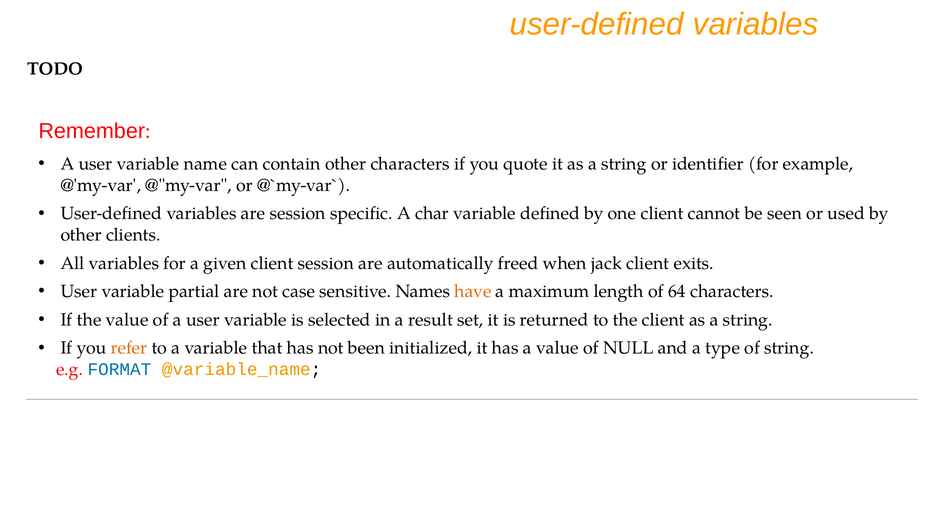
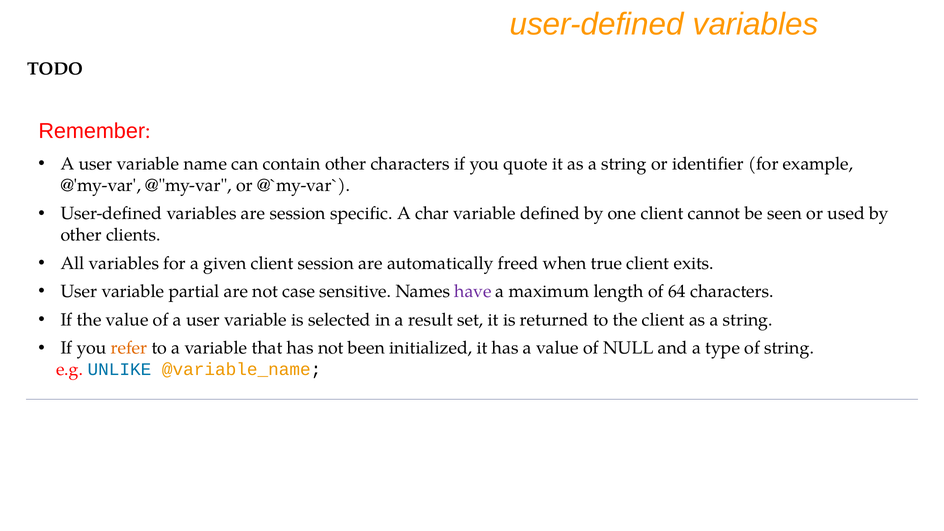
jack: jack -> true
have colour: orange -> purple
FORMAT: FORMAT -> UNLIKE
